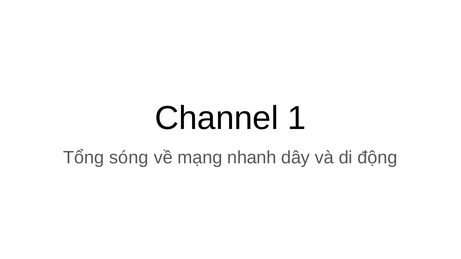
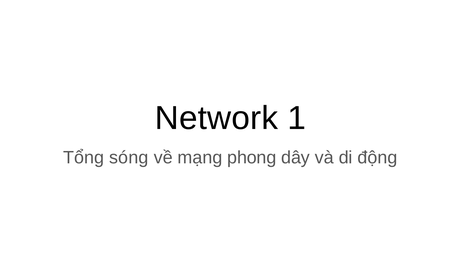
Channel: Channel -> Network
nhanh: nhanh -> phong
